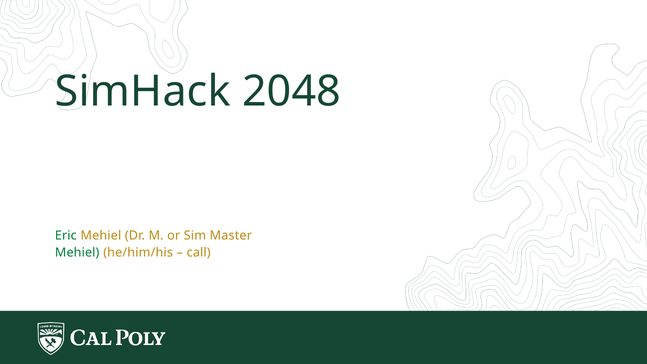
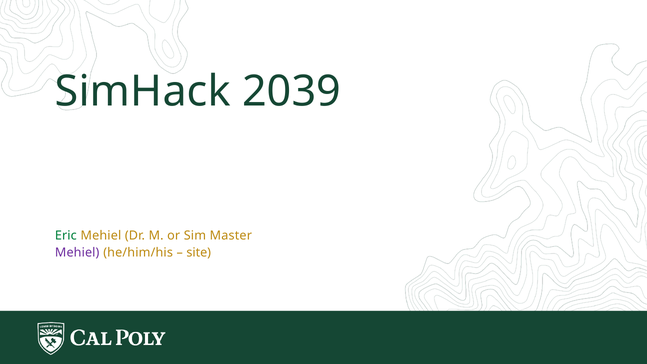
2048: 2048 -> 2039
Mehiel at (77, 253) colour: green -> purple
call: call -> site
